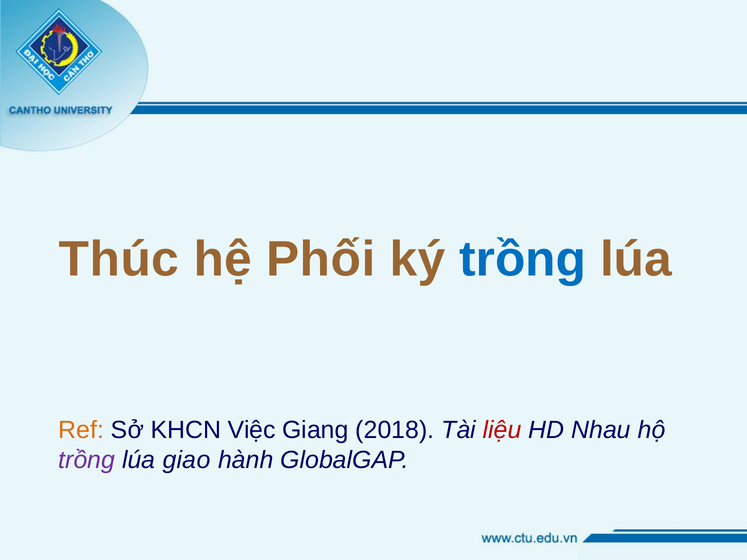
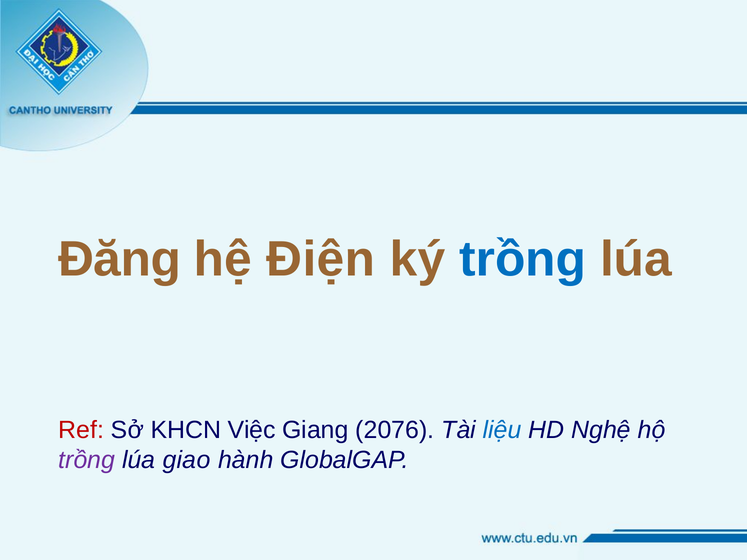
Thúc: Thúc -> Đăng
Phối: Phối -> Điện
Ref colour: orange -> red
2018: 2018 -> 2076
liệu colour: red -> blue
Nhau: Nhau -> Nghệ
